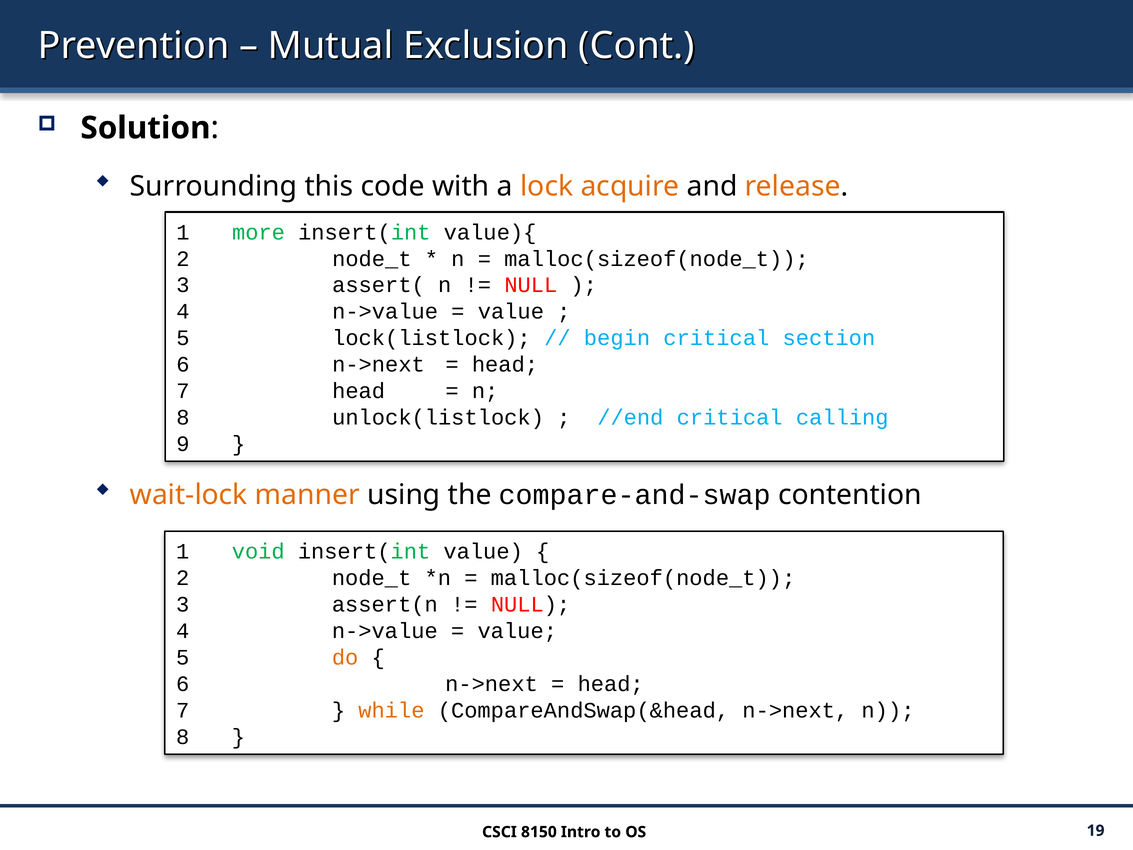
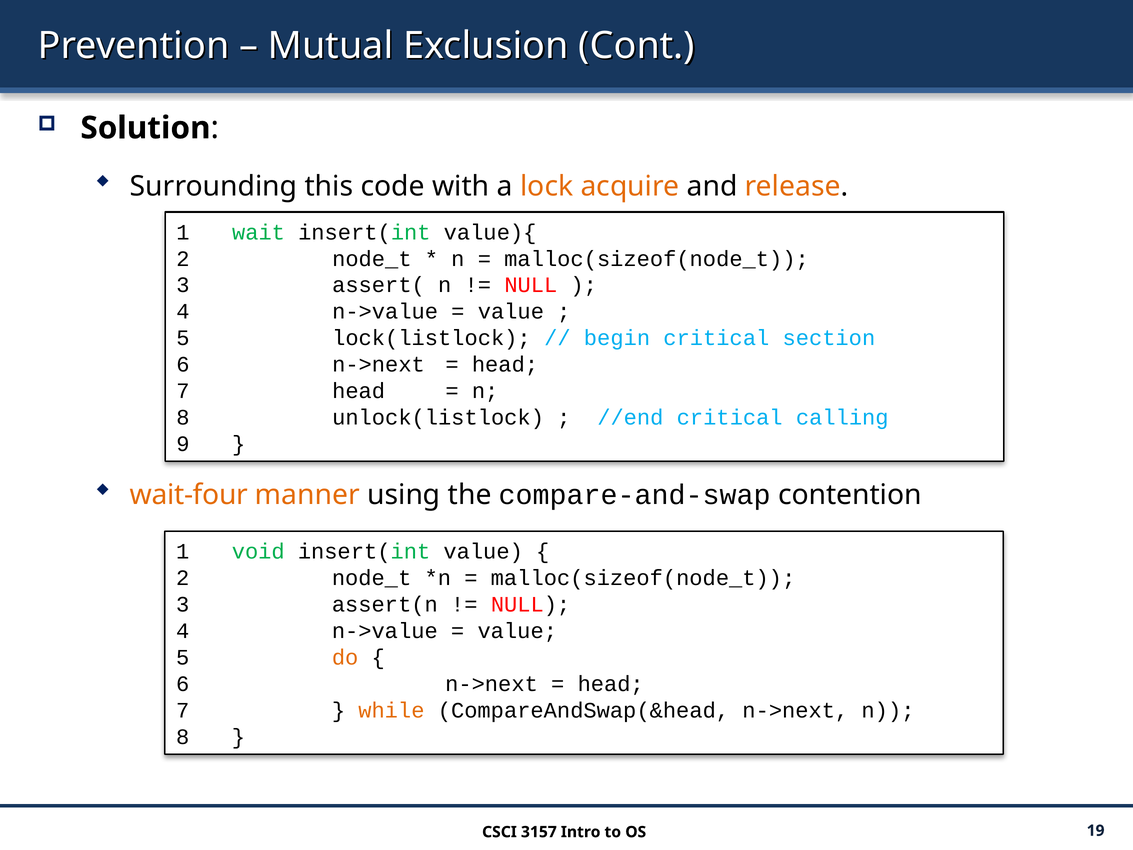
more: more -> wait
wait-lock: wait-lock -> wait-four
8150: 8150 -> 3157
